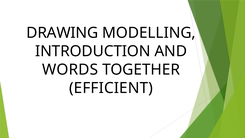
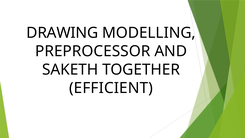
INTRODUCTION: INTRODUCTION -> PREPROCESSOR
WORDS: WORDS -> SAKETH
